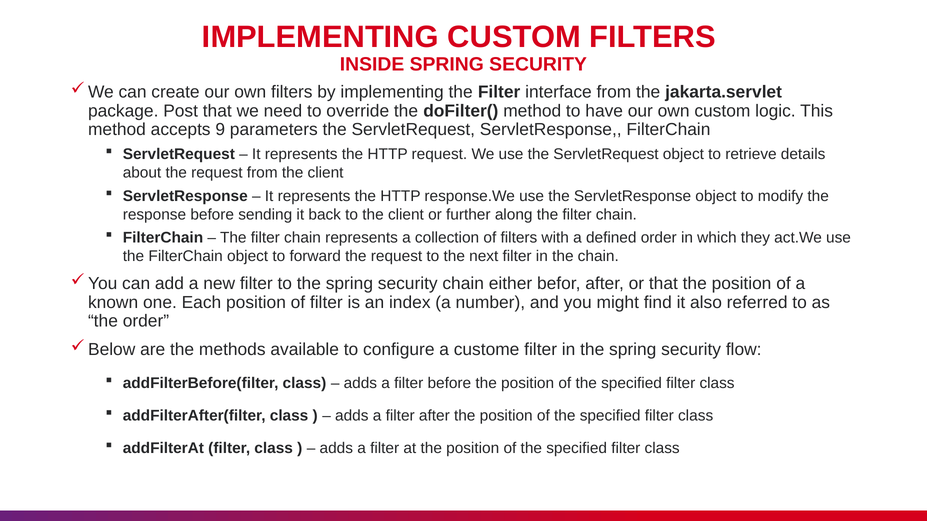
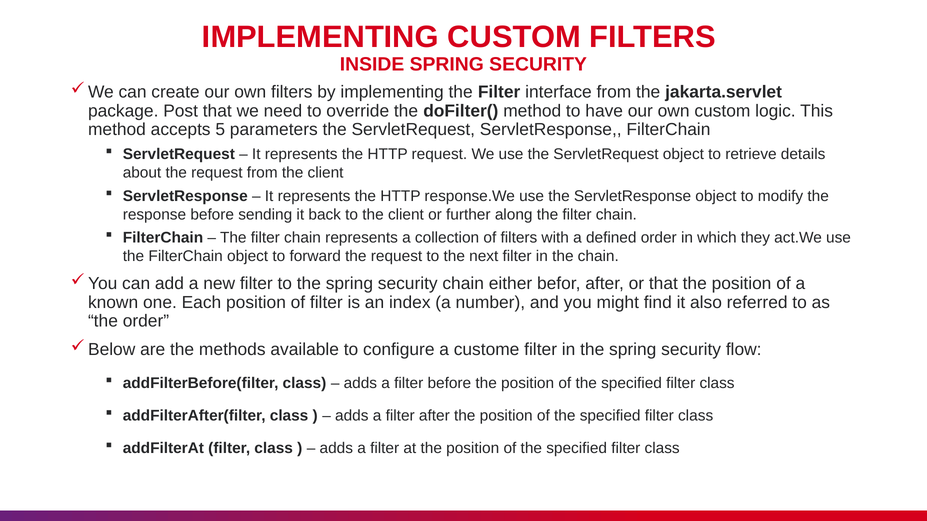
9: 9 -> 5
